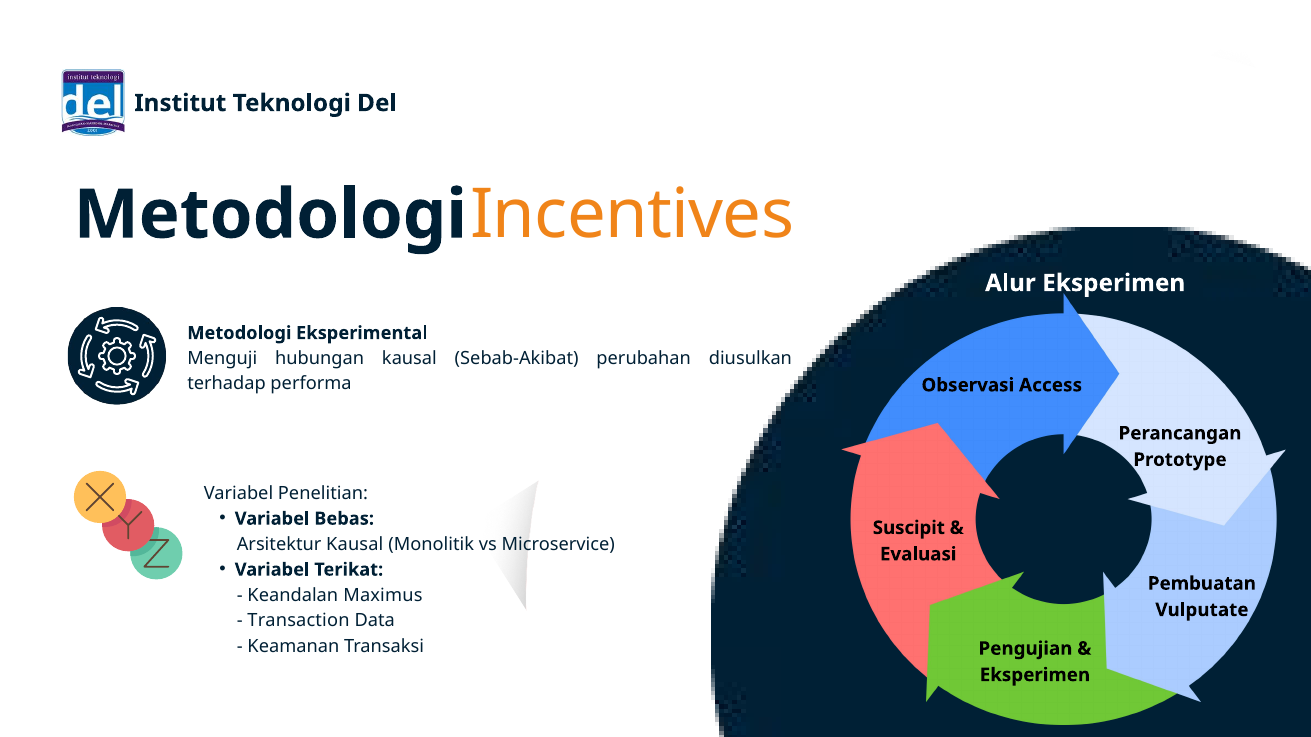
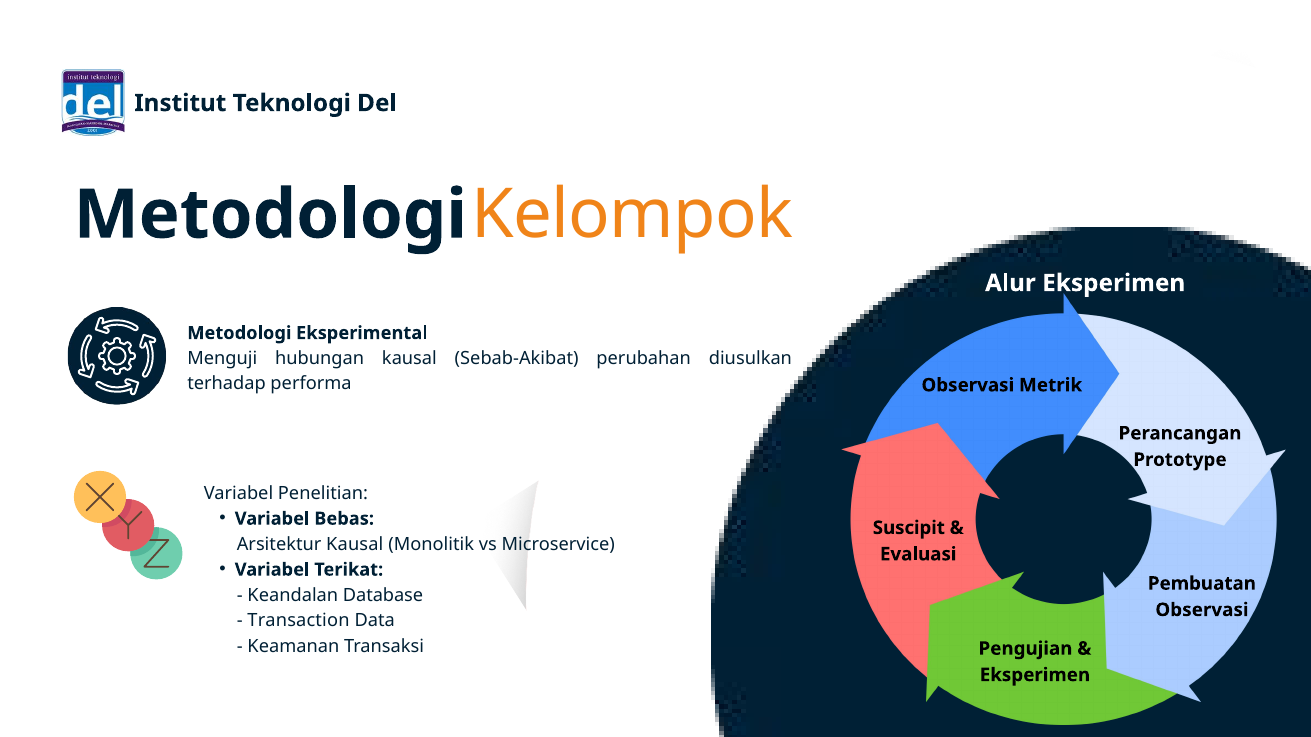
Incentives: Incentives -> Kelompok
Access: Access -> Metrik
Maximus: Maximus -> Database
Vulputate at (1202, 610): Vulputate -> Observasi
